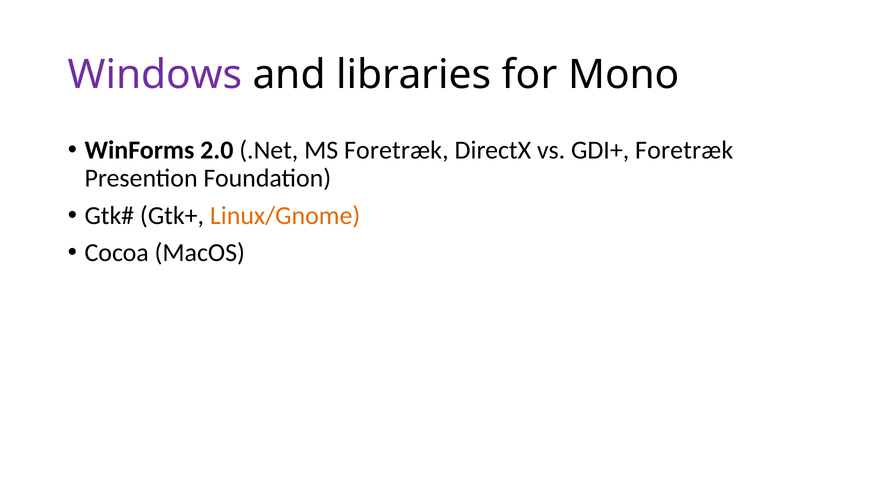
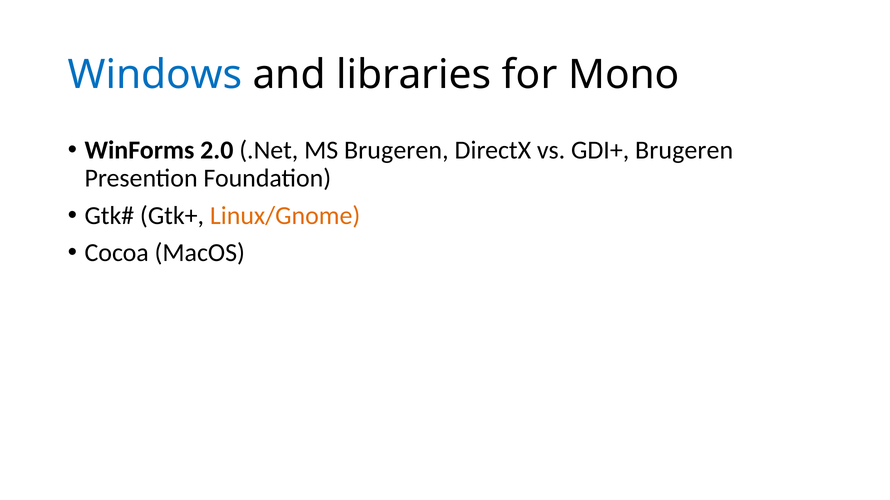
Windows colour: purple -> blue
MS Foretræk: Foretræk -> Brugeren
GDI+ Foretræk: Foretræk -> Brugeren
